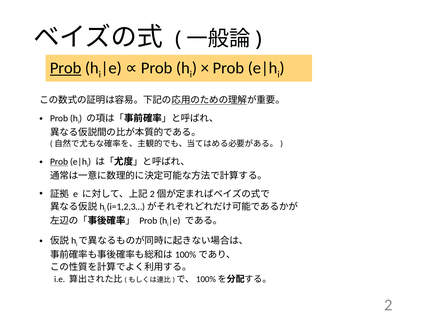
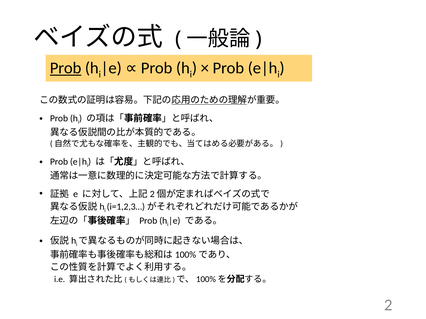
Prob at (59, 162) underline: present -> none
